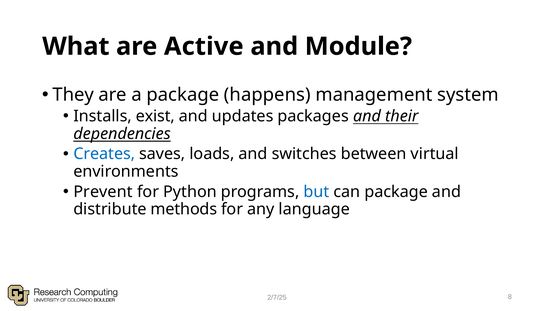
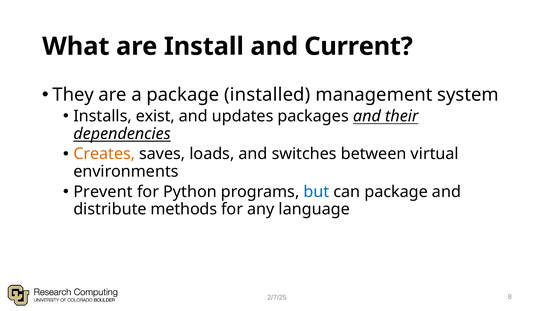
Active: Active -> Install
Module: Module -> Current
happens: happens -> installed
Creates colour: blue -> orange
